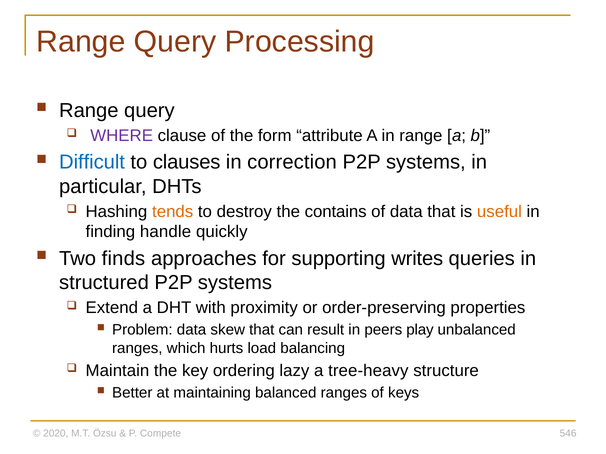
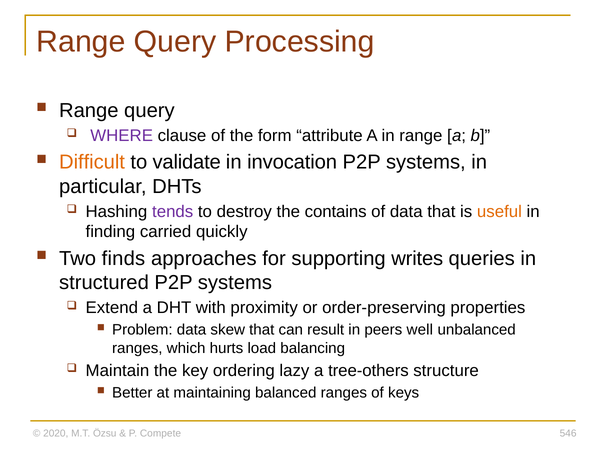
Difficult colour: blue -> orange
clauses: clauses -> validate
correction: correction -> invocation
tends colour: orange -> purple
handle: handle -> carried
play: play -> well
tree-heavy: tree-heavy -> tree-others
